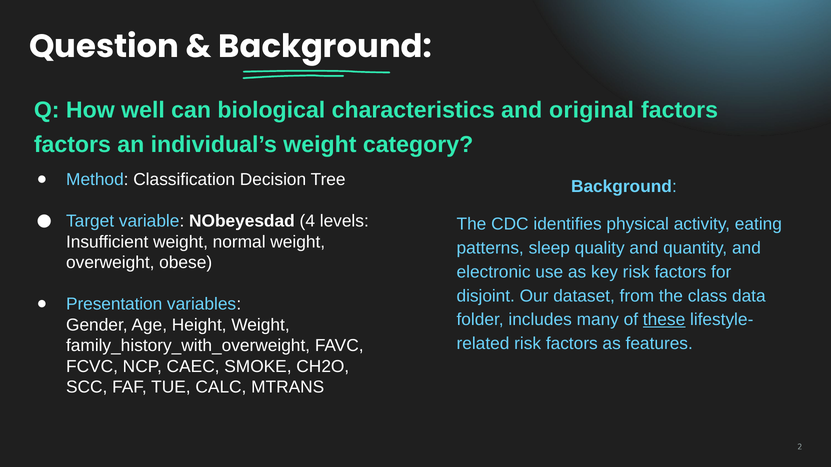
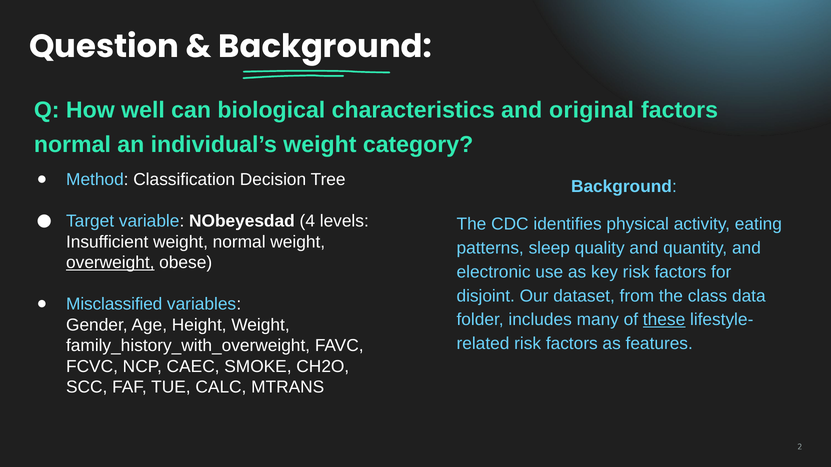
factors at (72, 145): factors -> normal
overweight underline: none -> present
Presentation: Presentation -> Misclassified
